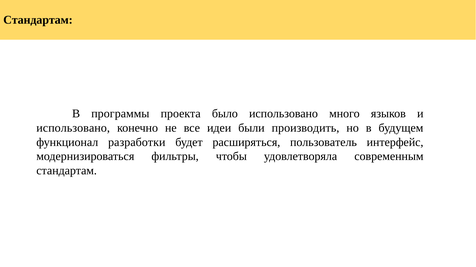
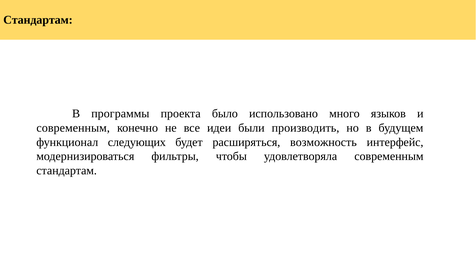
использовано at (73, 128): использовано -> современным
разработки: разработки -> следующих
пользователь: пользователь -> возможность
